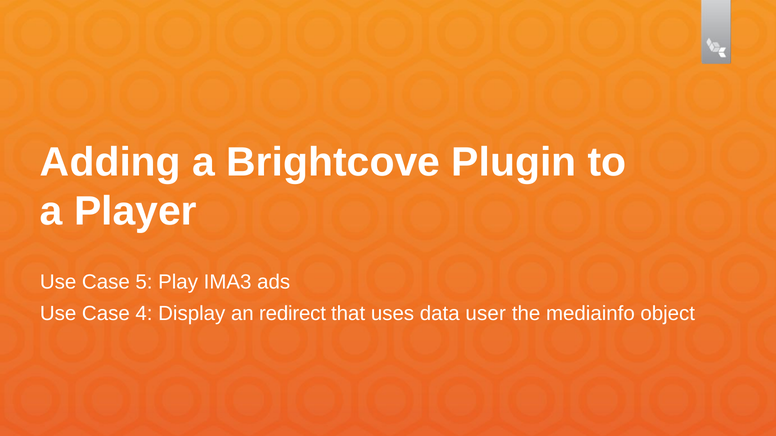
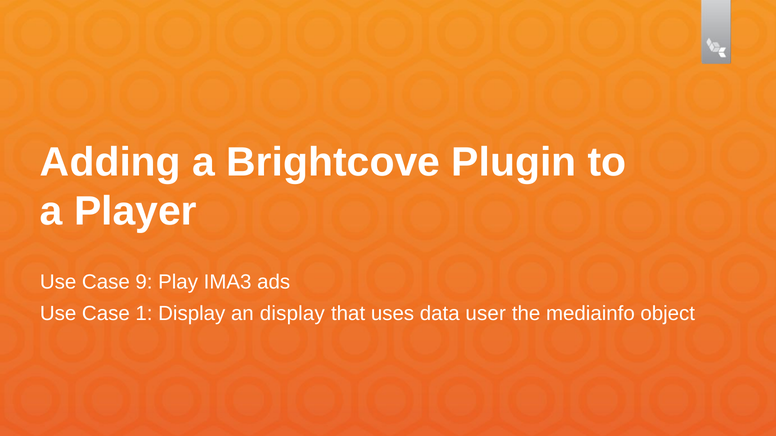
5: 5 -> 9
4: 4 -> 1
an redirect: redirect -> display
